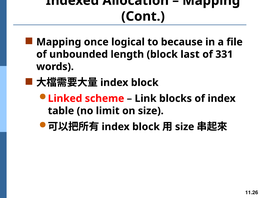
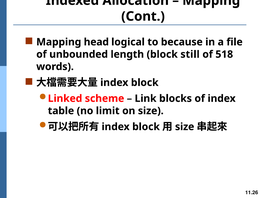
once: once -> head
last: last -> still
331: 331 -> 518
